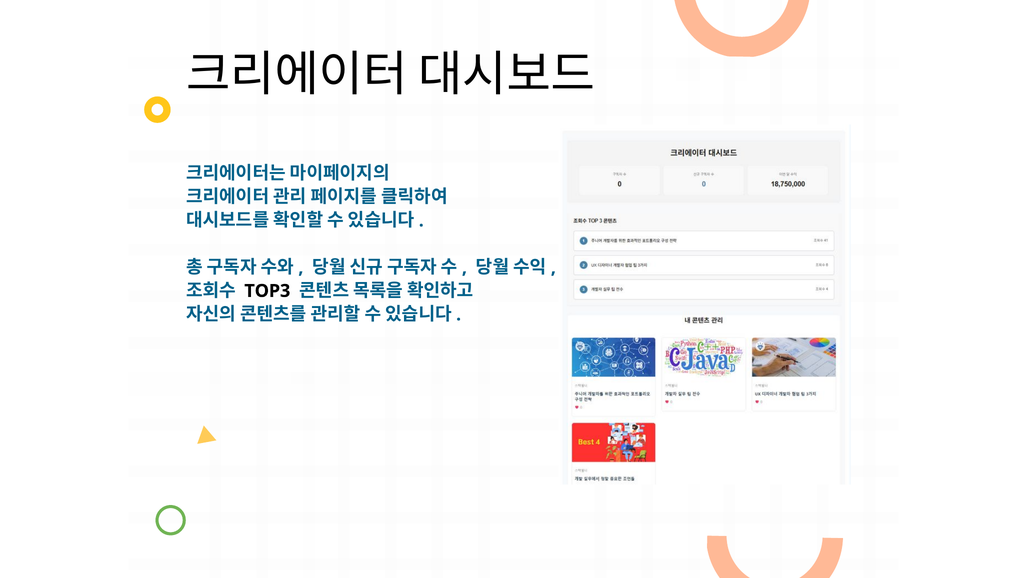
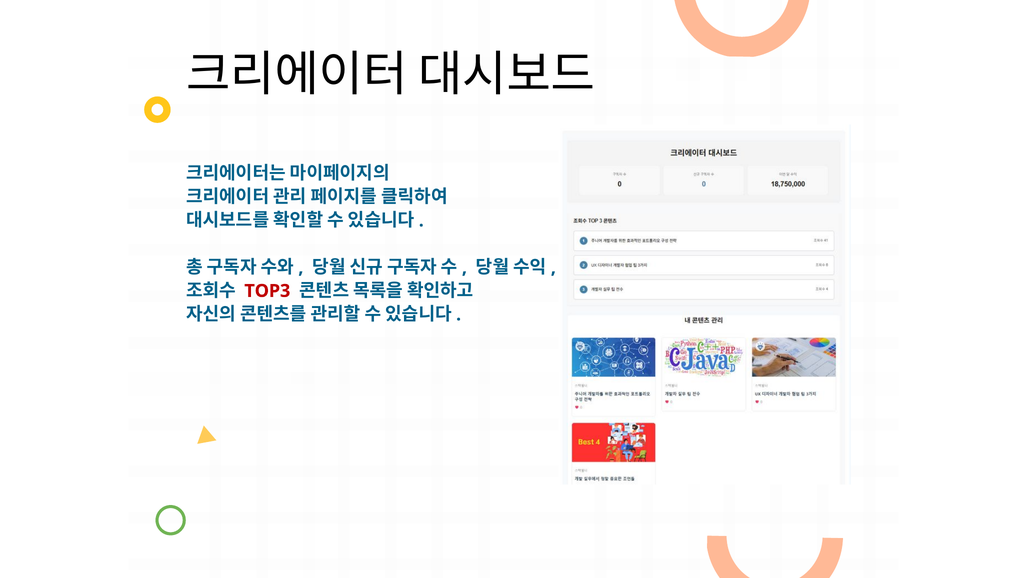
TOP3 colour: black -> red
